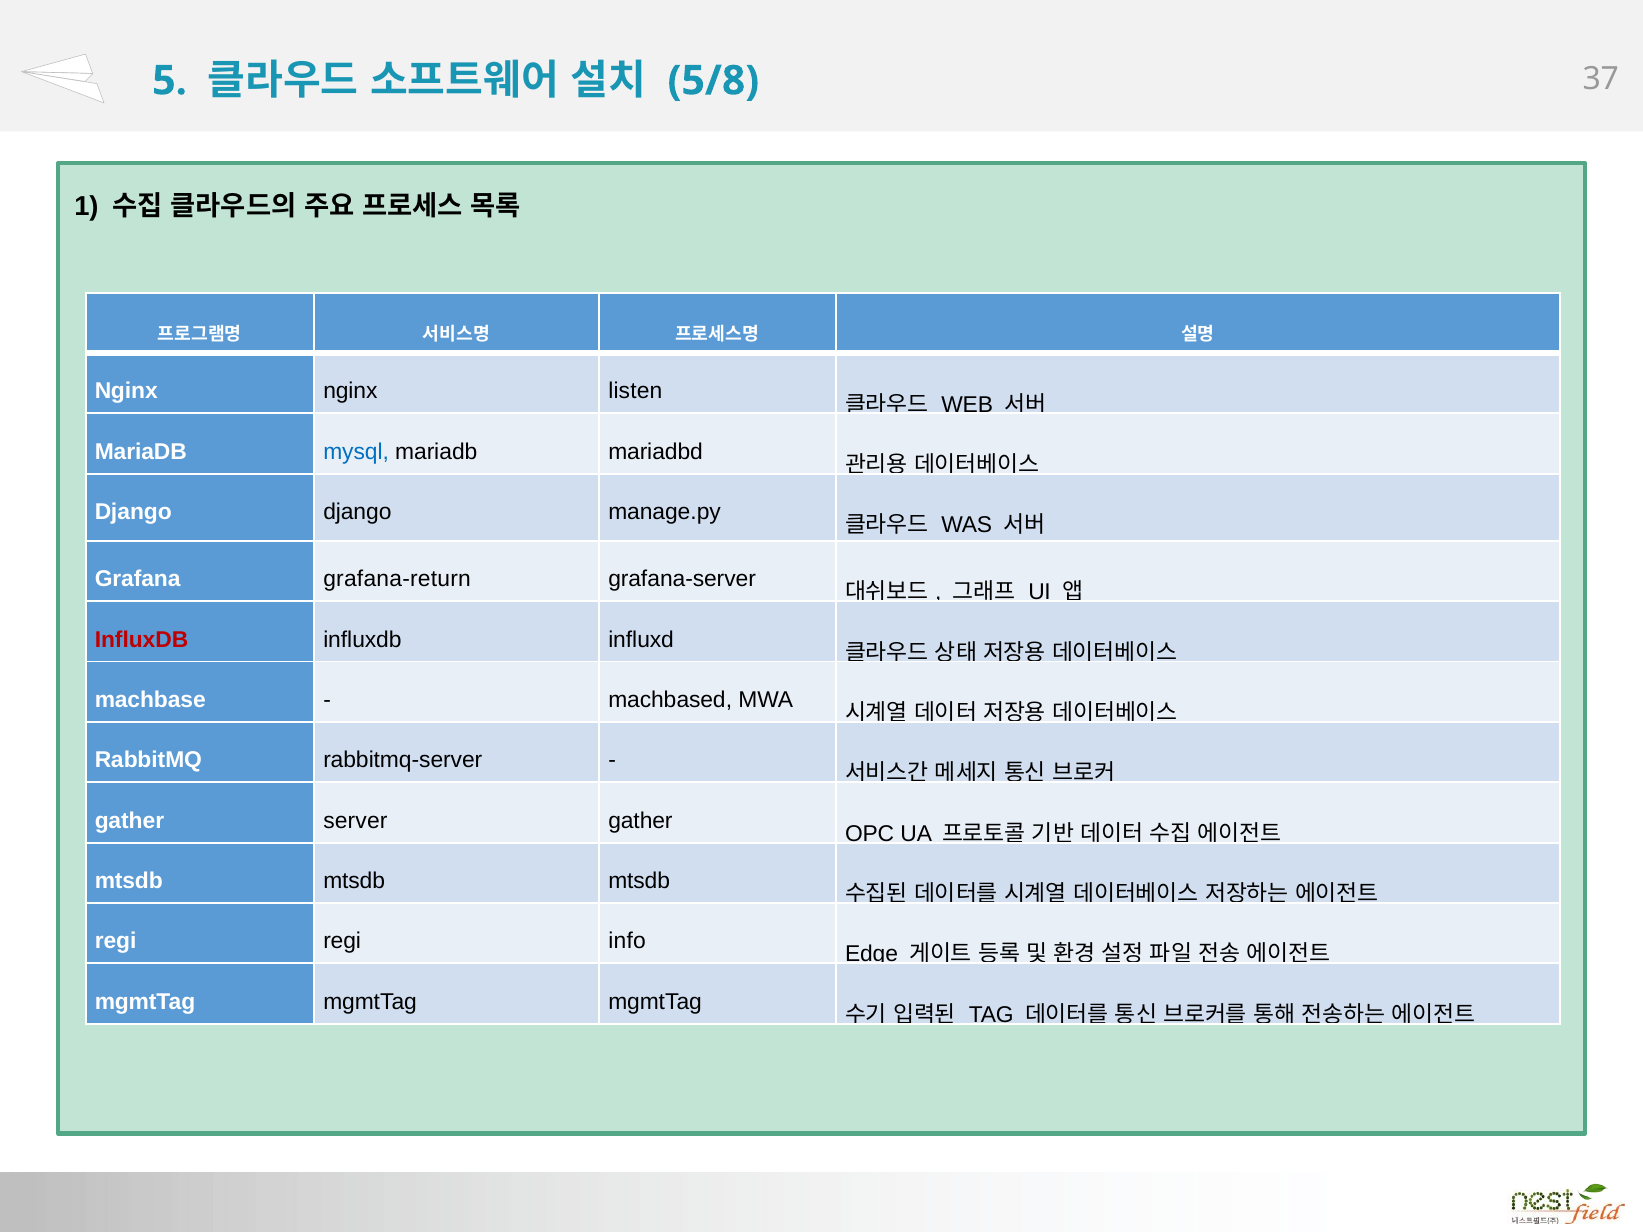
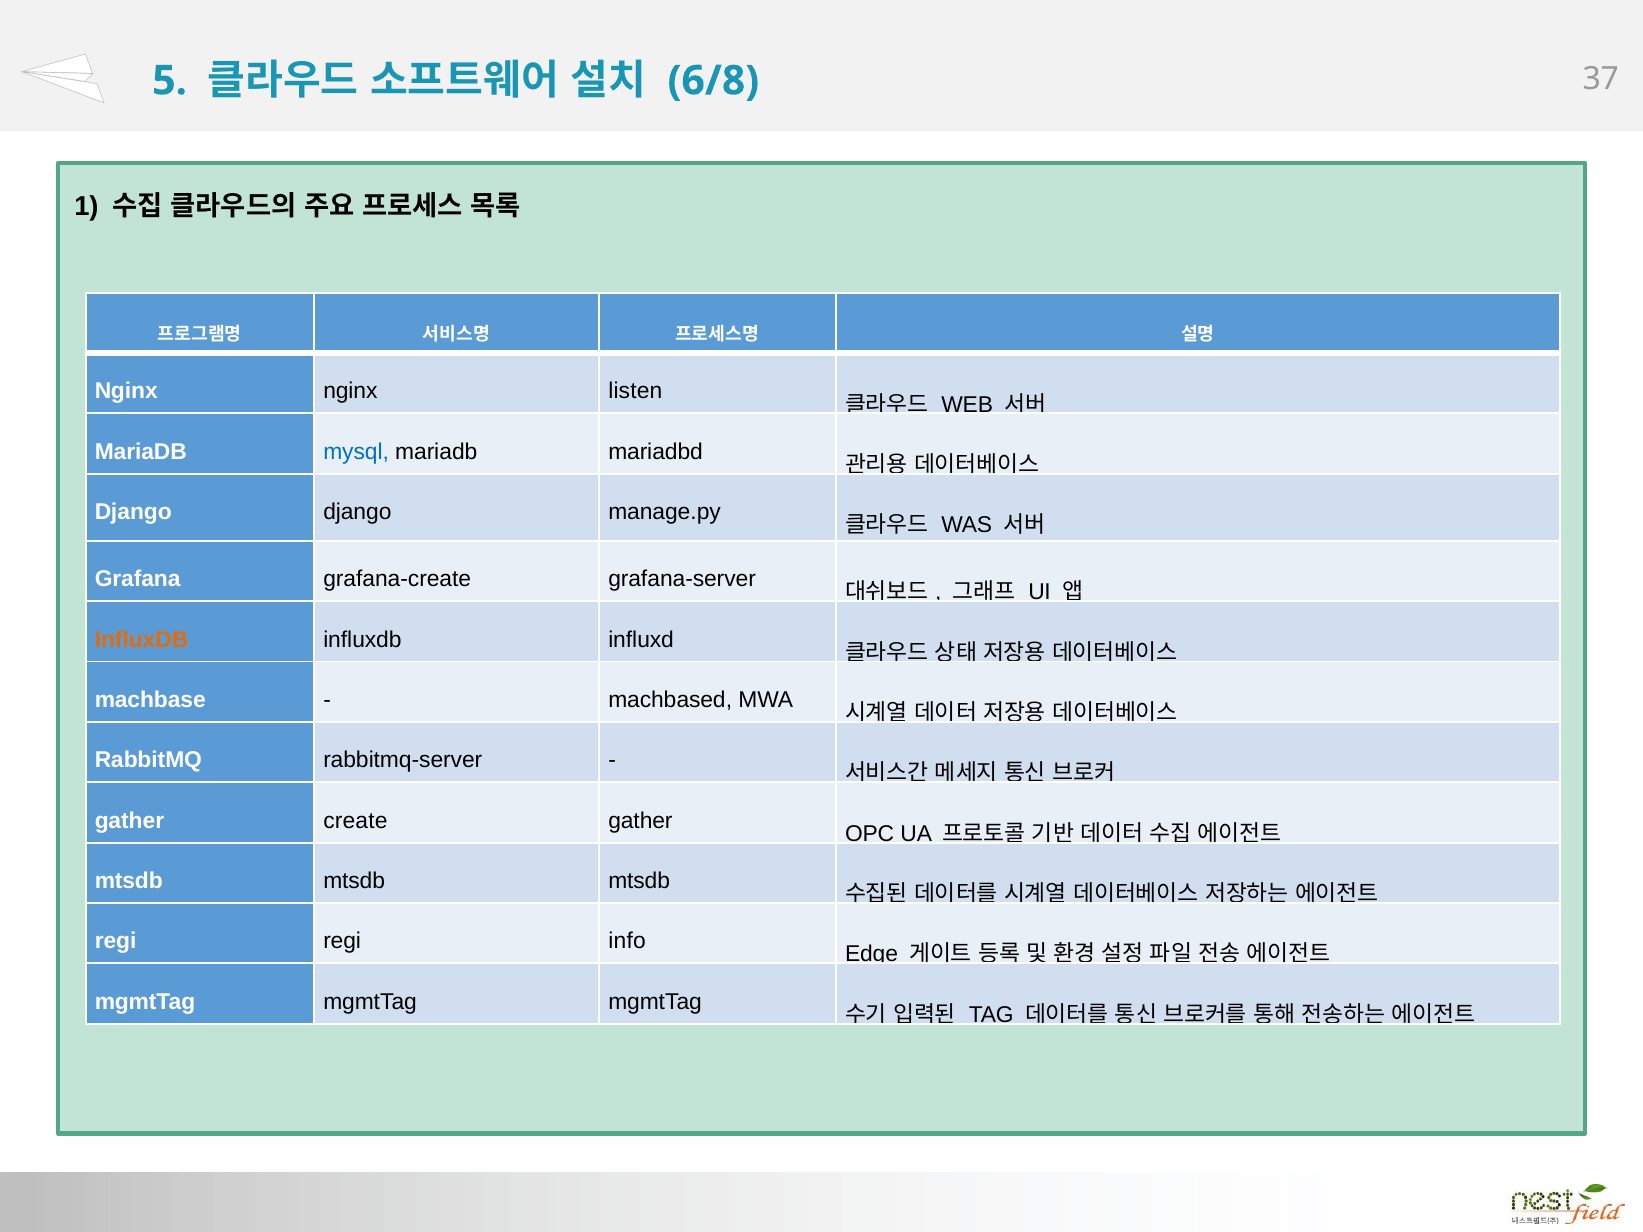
5/8: 5/8 -> 6/8
grafana-return: grafana-return -> grafana-create
InfluxDB at (142, 640) colour: red -> orange
server: server -> create
